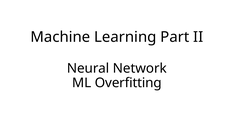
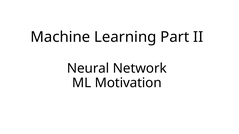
Overfitting: Overfitting -> Motivation
